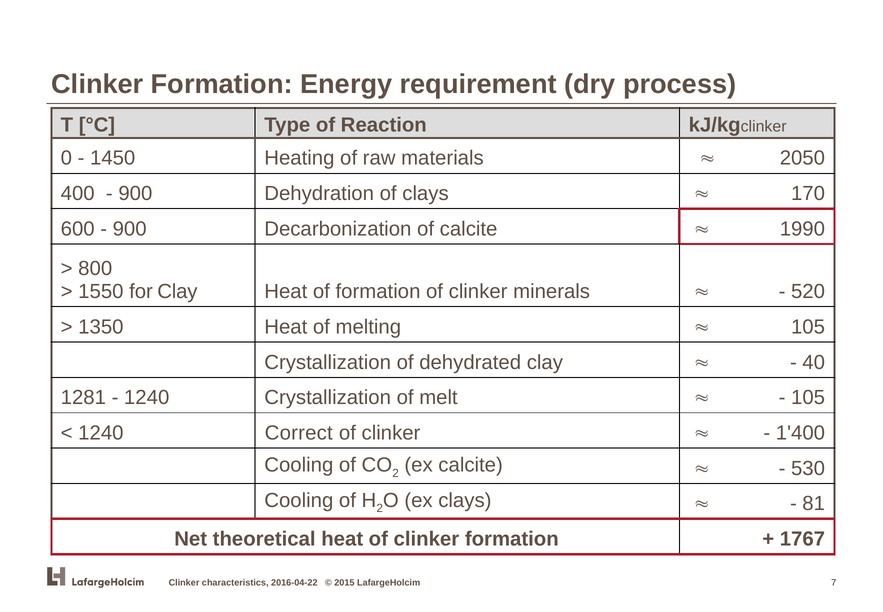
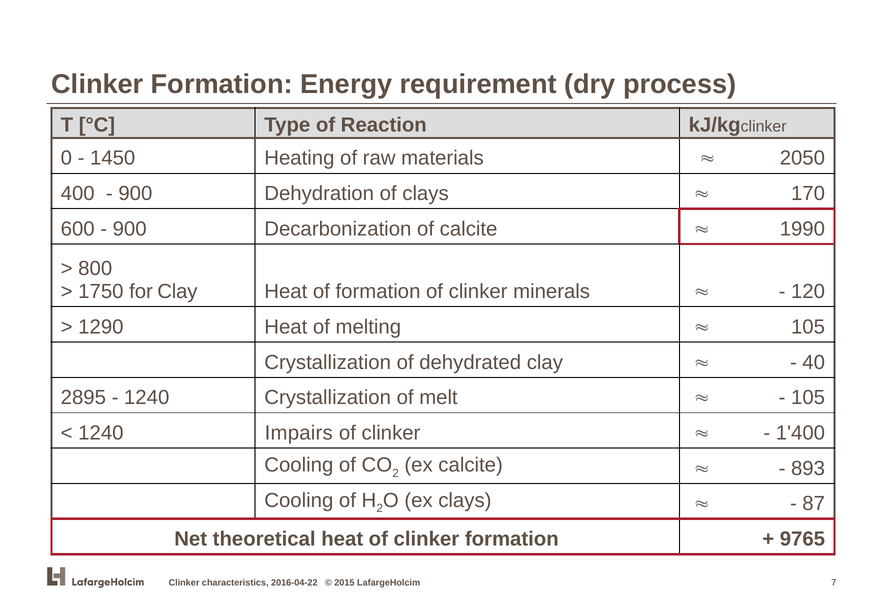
1550: 1550 -> 1750
520: 520 -> 120
1350: 1350 -> 1290
1281: 1281 -> 2895
Correct: Correct -> Impairs
530: 530 -> 893
81: 81 -> 87
1767: 1767 -> 9765
